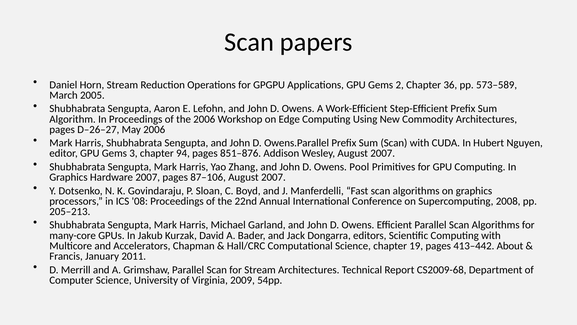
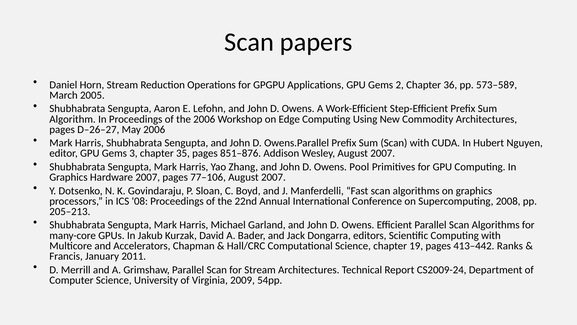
94: 94 -> 35
87–106: 87–106 -> 77–106
About: About -> Ranks
CS2009-68: CS2009-68 -> CS2009-24
